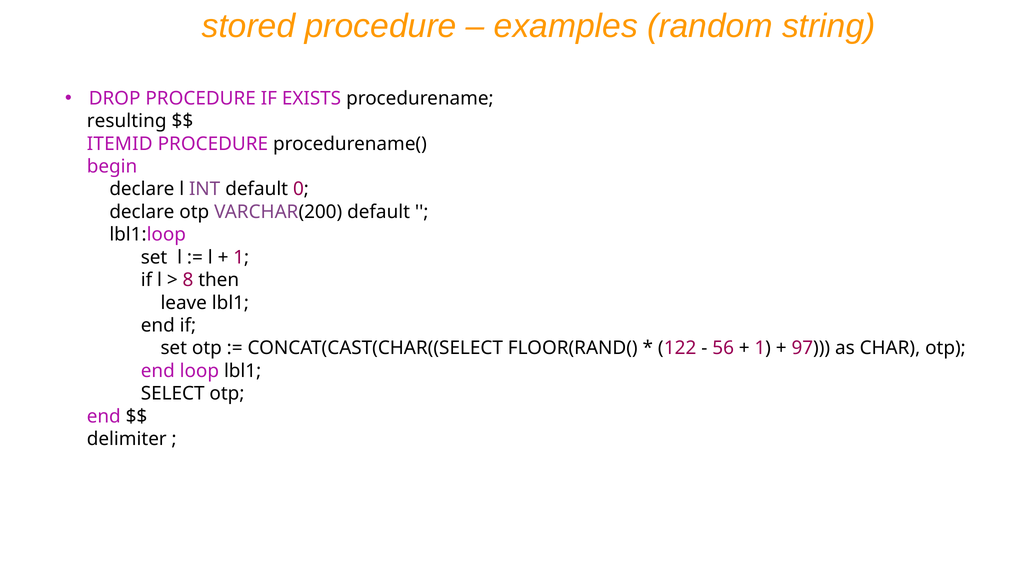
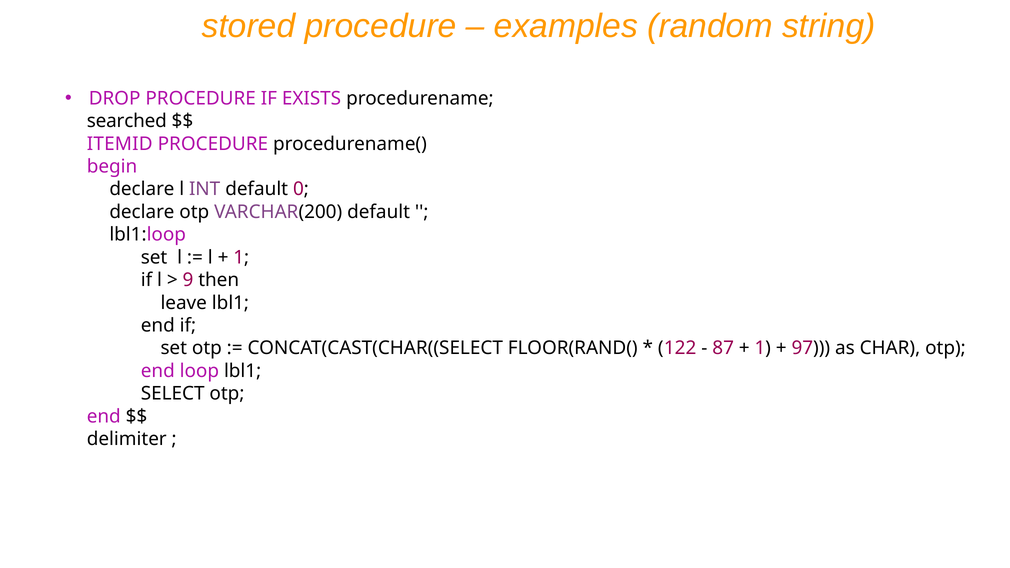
resulting: resulting -> searched
8: 8 -> 9
56: 56 -> 87
